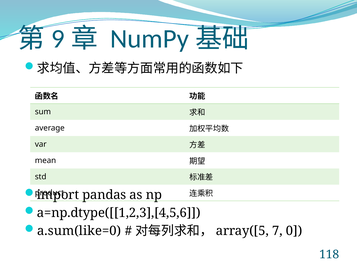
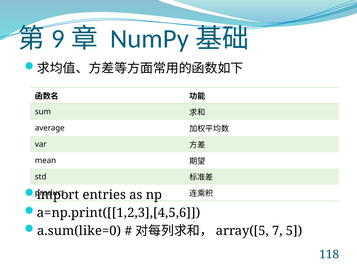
pandas: pandas -> entries
a=np.dtype([[1,2,3],[4,5,6: a=np.dtype([[1,2,3],[4,5,6 -> a=np.print([[1,2,3],[4,5,6
0: 0 -> 5
